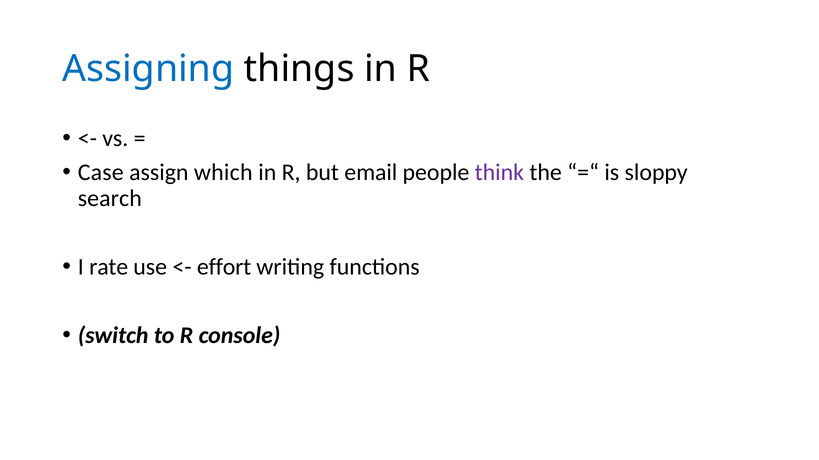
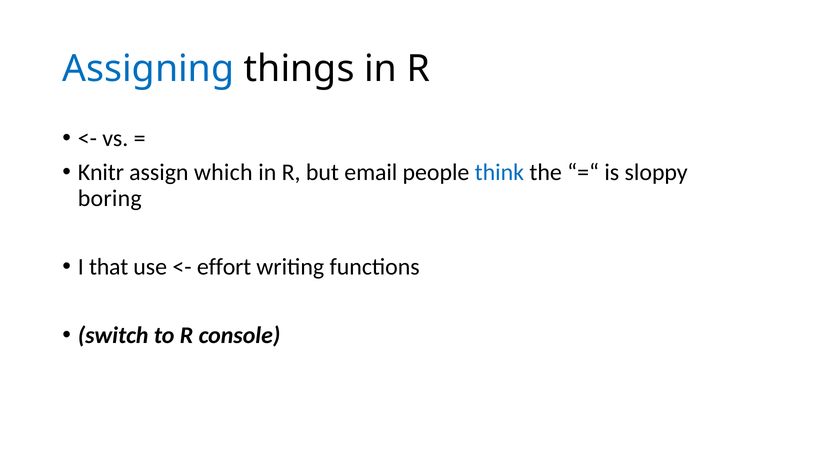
Case: Case -> Knitr
think colour: purple -> blue
search: search -> boring
rate: rate -> that
